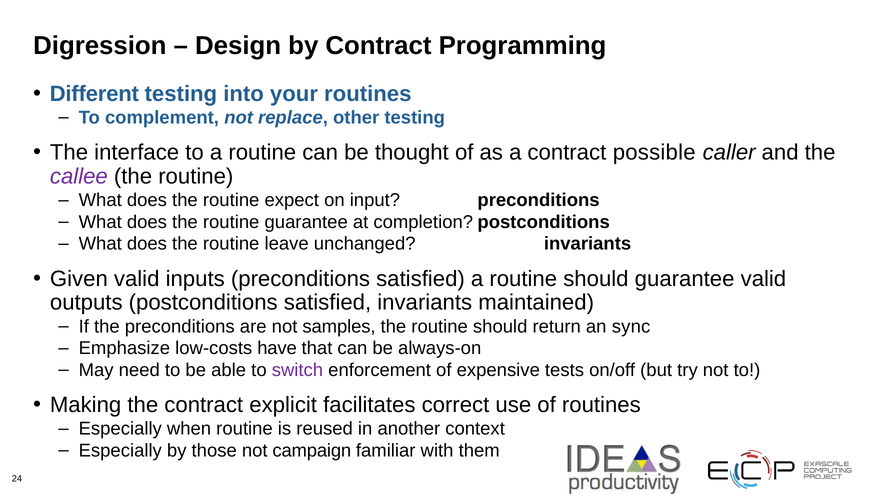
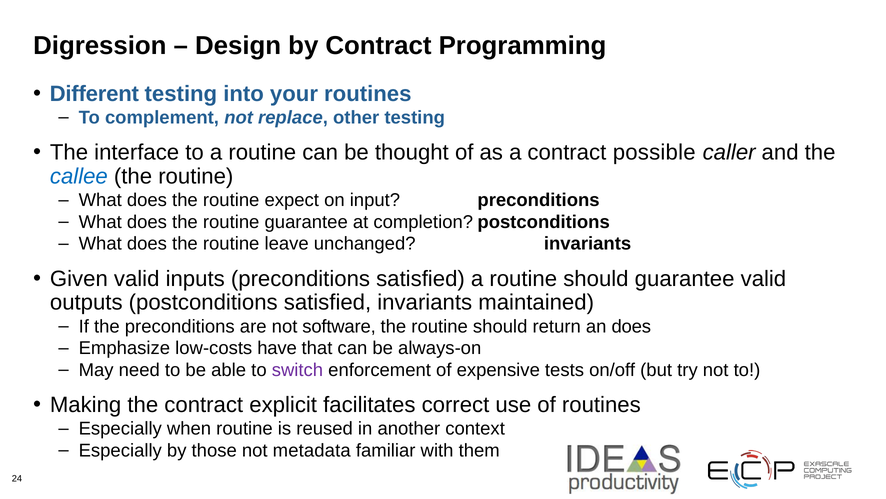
callee colour: purple -> blue
samples: samples -> software
an sync: sync -> does
campaign: campaign -> metadata
